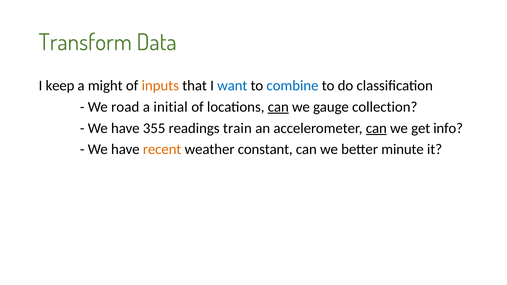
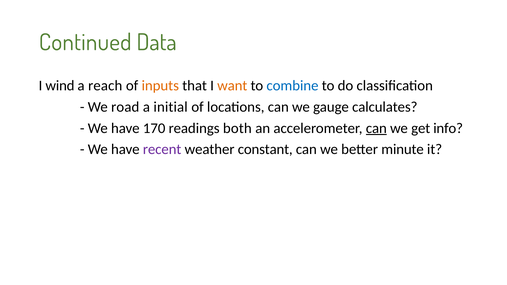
Transform: Transform -> Continued
keep: keep -> wind
might: might -> reach
want colour: blue -> orange
can at (278, 107) underline: present -> none
collection: collection -> calculates
355: 355 -> 170
train: train -> both
recent colour: orange -> purple
